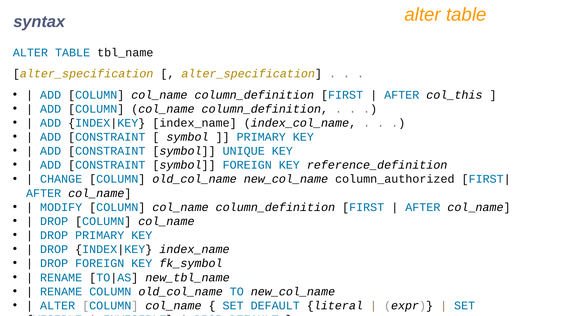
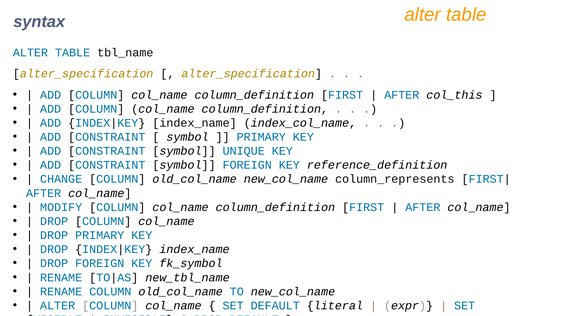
column_authorized: column_authorized -> column_represents
